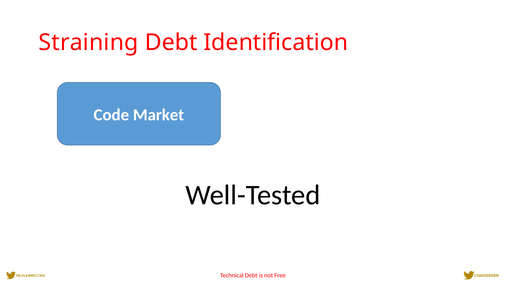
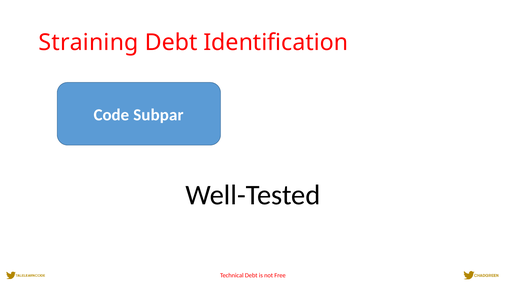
Market: Market -> Subpar
